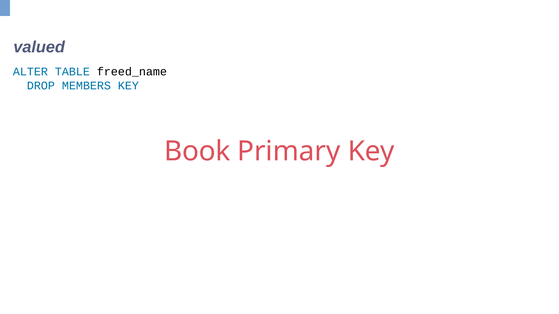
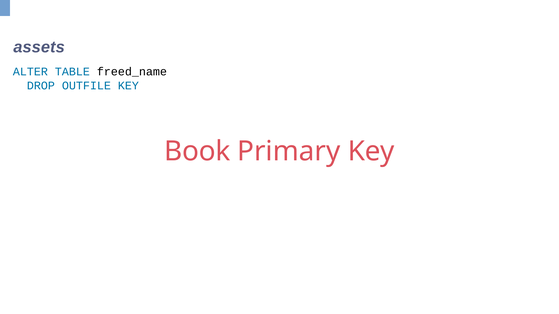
valued: valued -> assets
MEMBERS: MEMBERS -> OUTFILE
